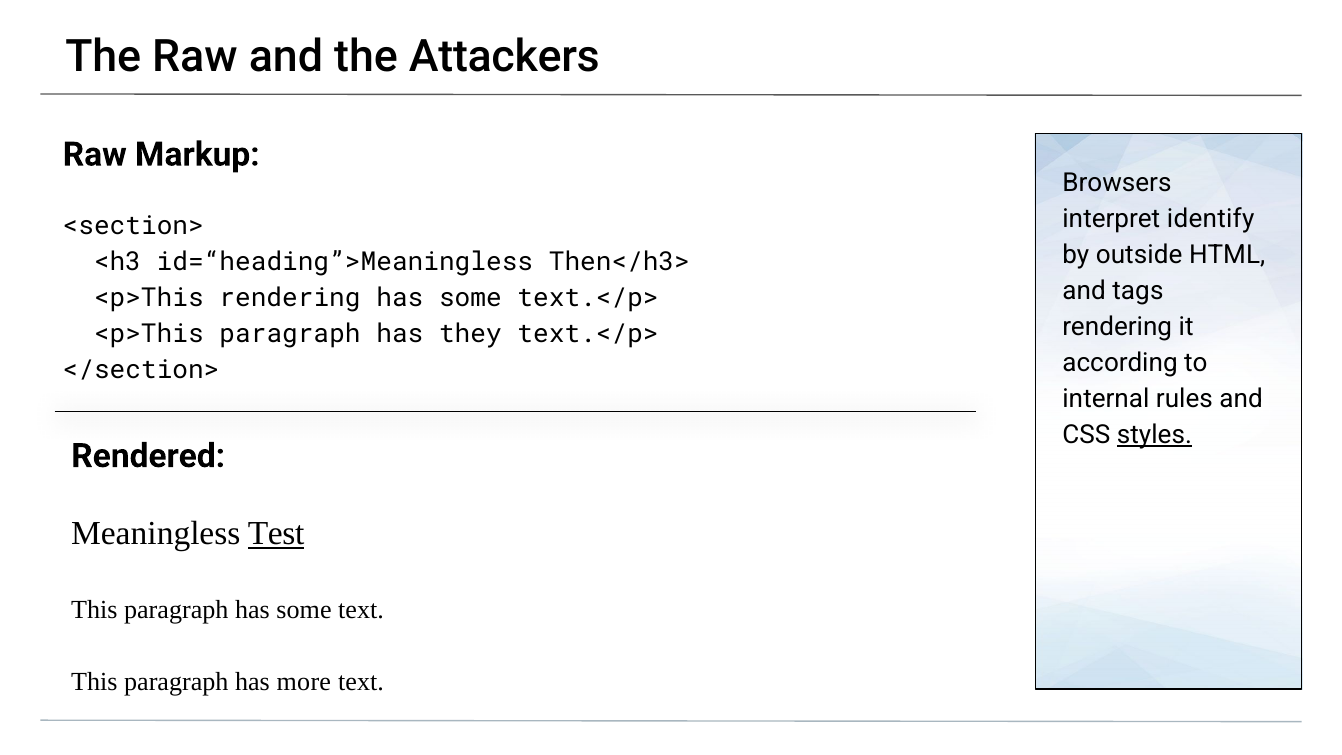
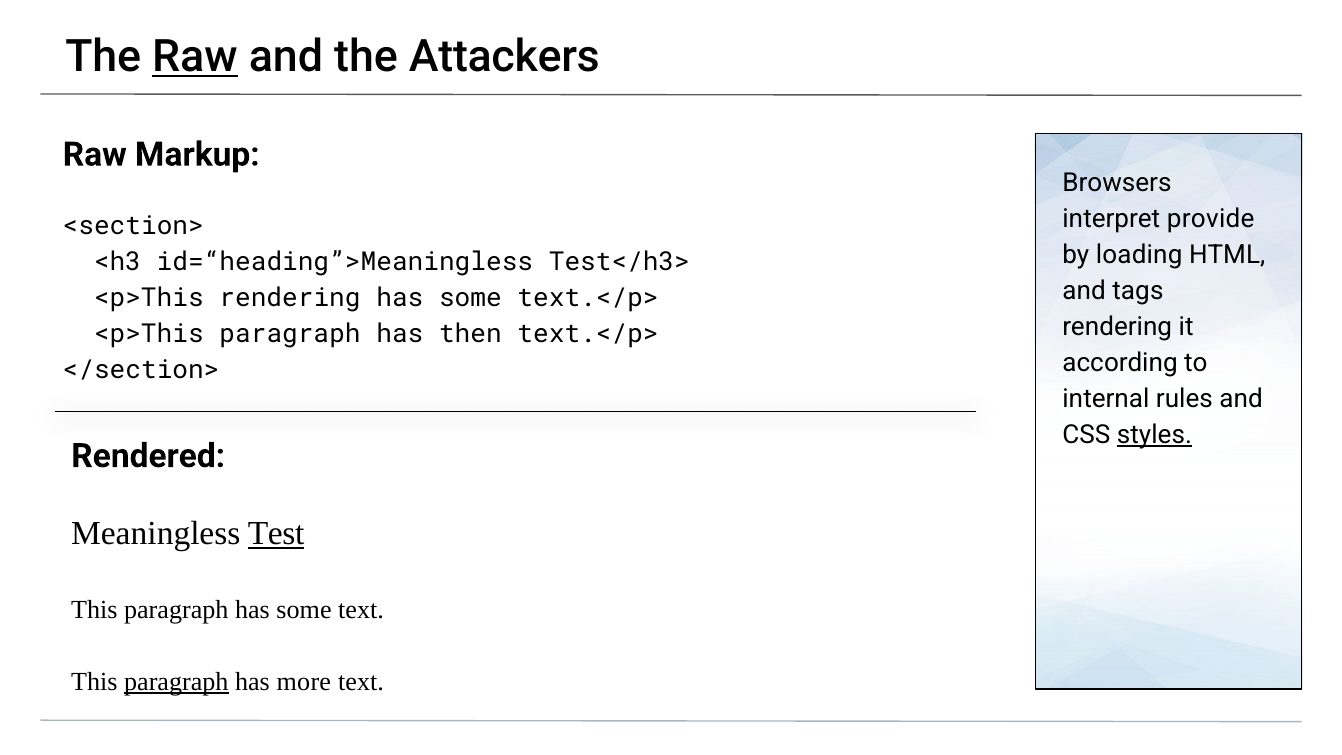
Raw at (195, 57) underline: none -> present
identify: identify -> provide
outside: outside -> loading
Then</h3>: Then</h3> -> Test</h3>
they: they -> then
paragraph at (176, 681) underline: none -> present
